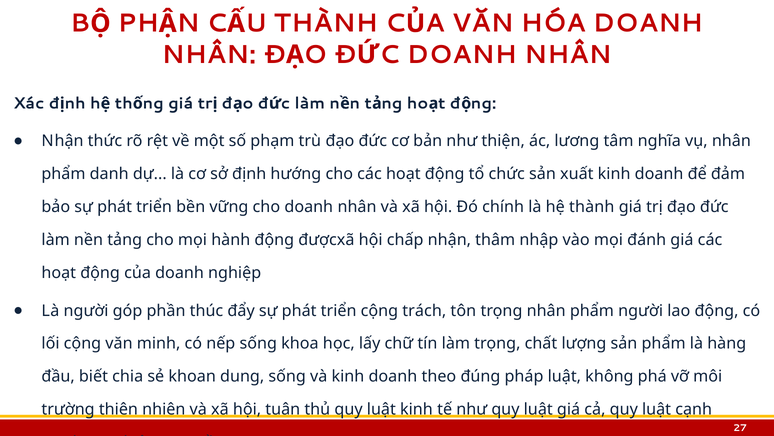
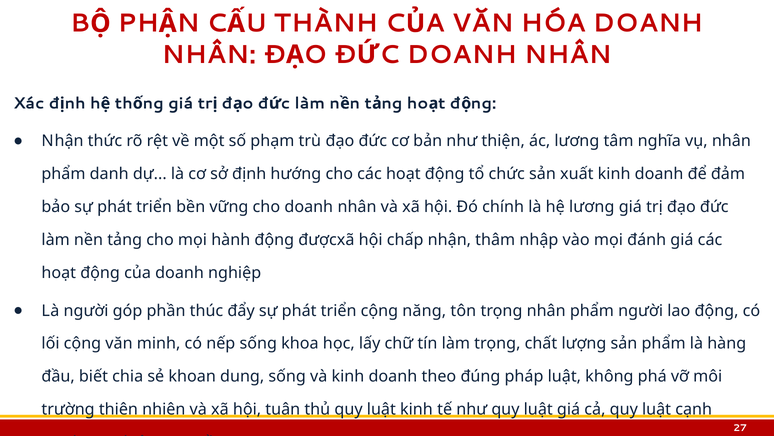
hệ thành: thành -> lương
trách: trách -> năng
